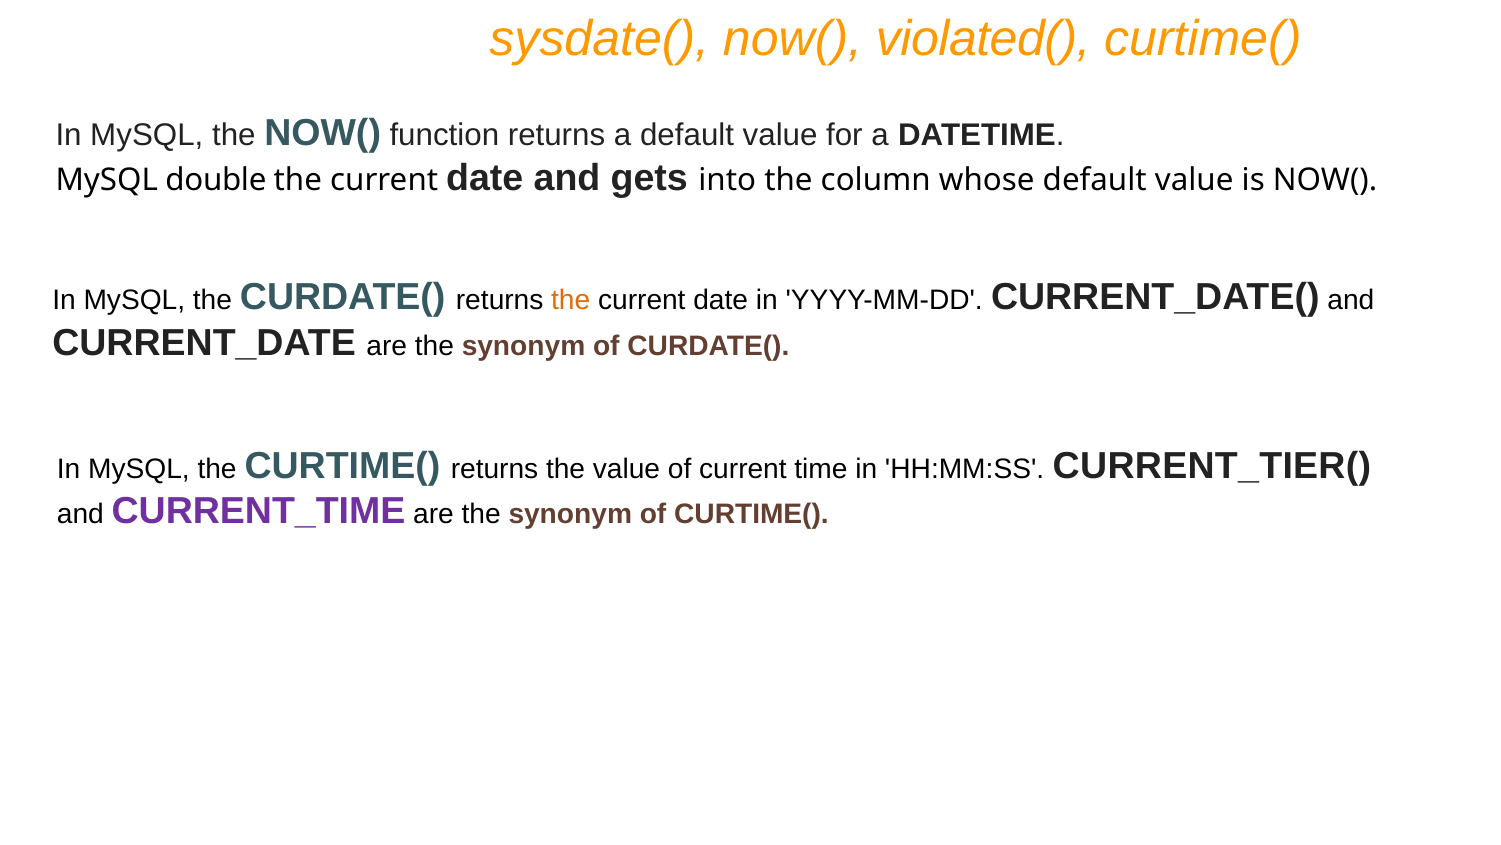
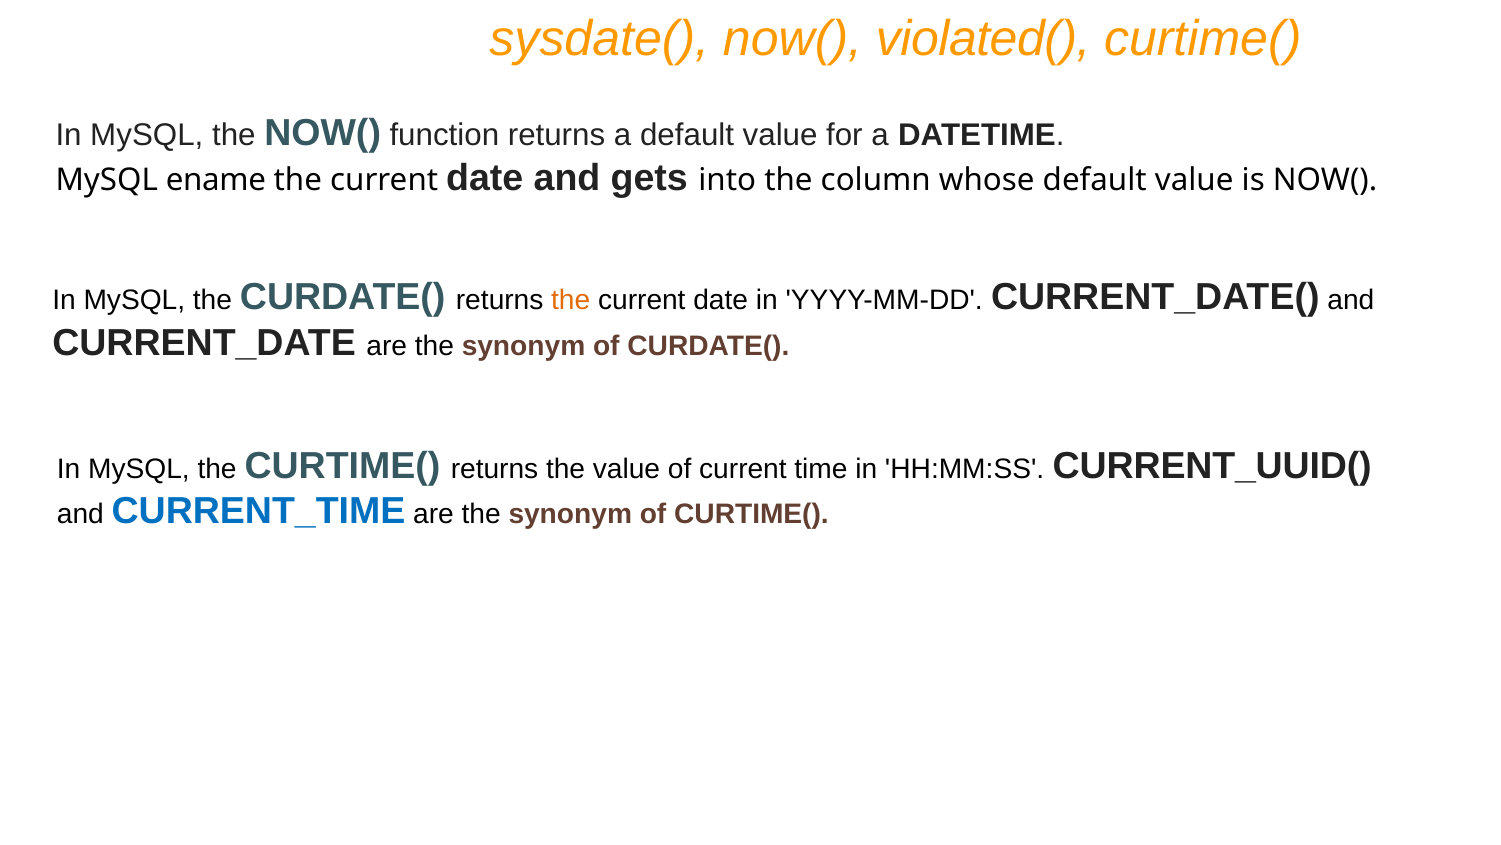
double: double -> ename
CURRENT_TIER(: CURRENT_TIER( -> CURRENT_UUID(
CURRENT_TIME colour: purple -> blue
